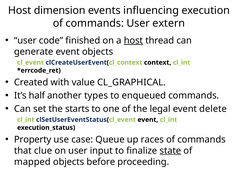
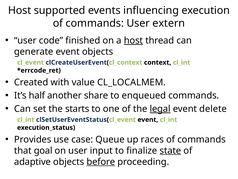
dimension: dimension -> supported
CL_GRAPHICAL: CL_GRAPHICAL -> CL_LOCALMEM
types: types -> share
legal underline: none -> present
Property: Property -> Provides
clue: clue -> goal
mapped: mapped -> adaptive
before underline: none -> present
